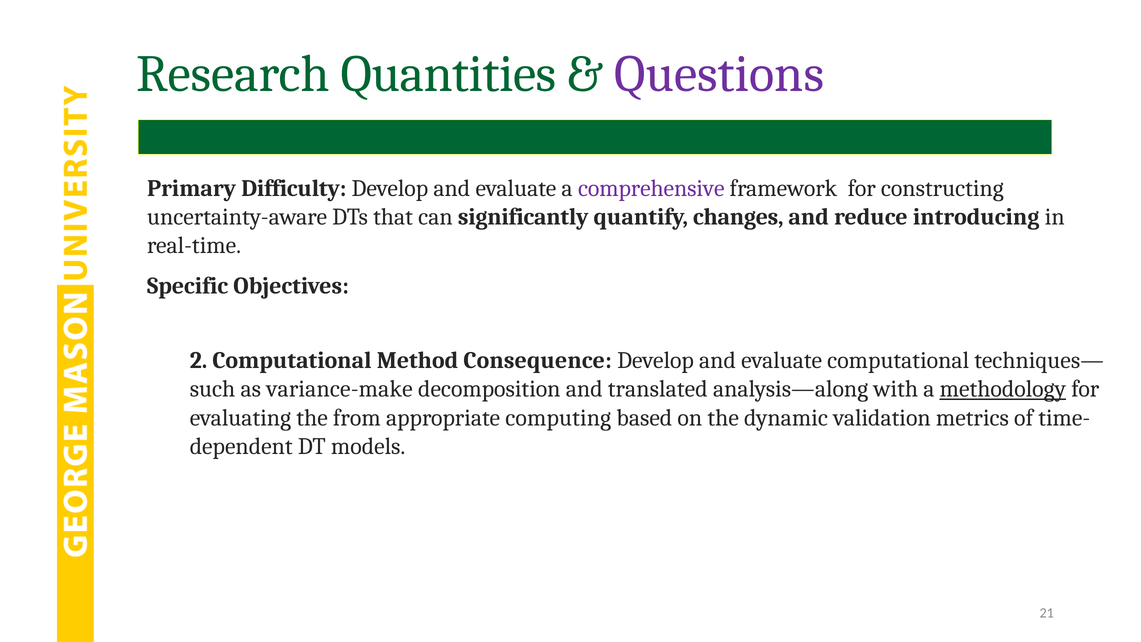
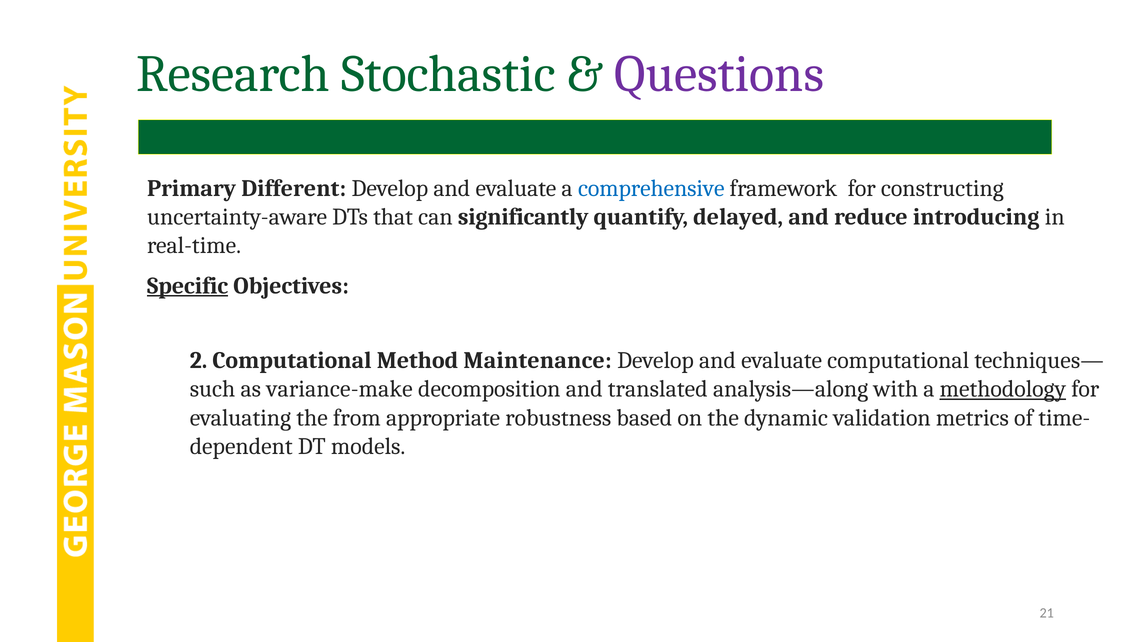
Quantities: Quantities -> Stochastic
Difficulty: Difficulty -> Different
comprehensive colour: purple -> blue
changes: changes -> delayed
Specific underline: none -> present
Consequence: Consequence -> Maintenance
computing: computing -> robustness
